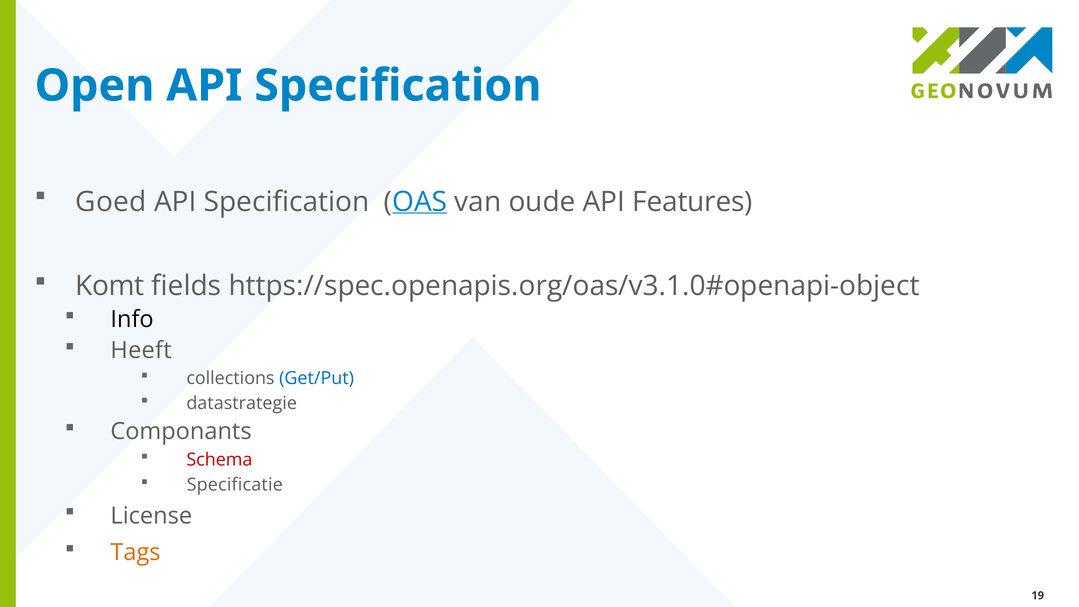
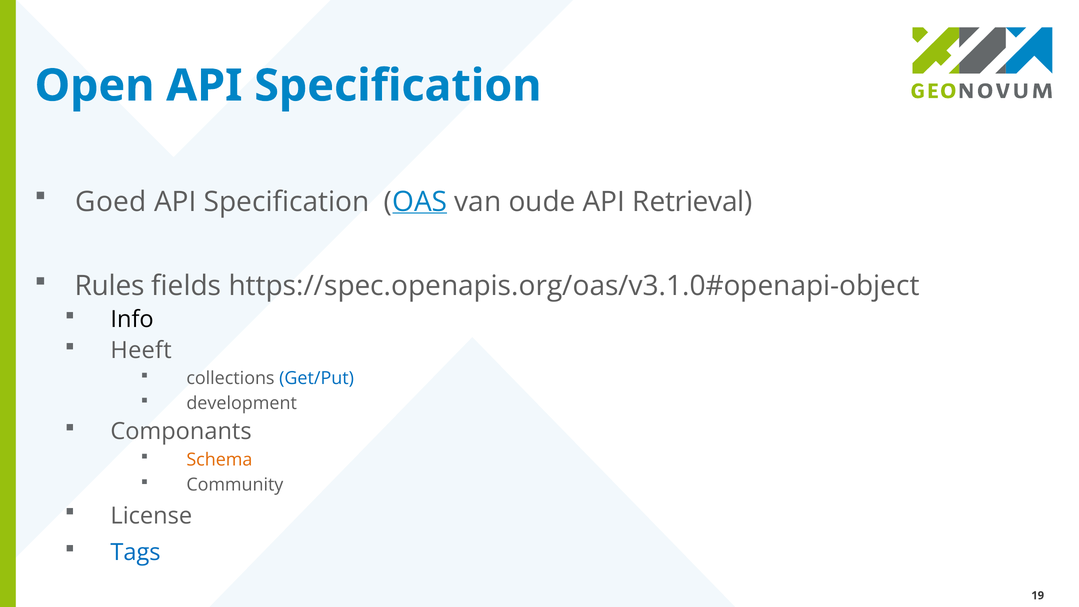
Features: Features -> Retrieval
Komt: Komt -> Rules
datastrategie: datastrategie -> development
Schema colour: red -> orange
Specificatie: Specificatie -> Community
Tags colour: orange -> blue
